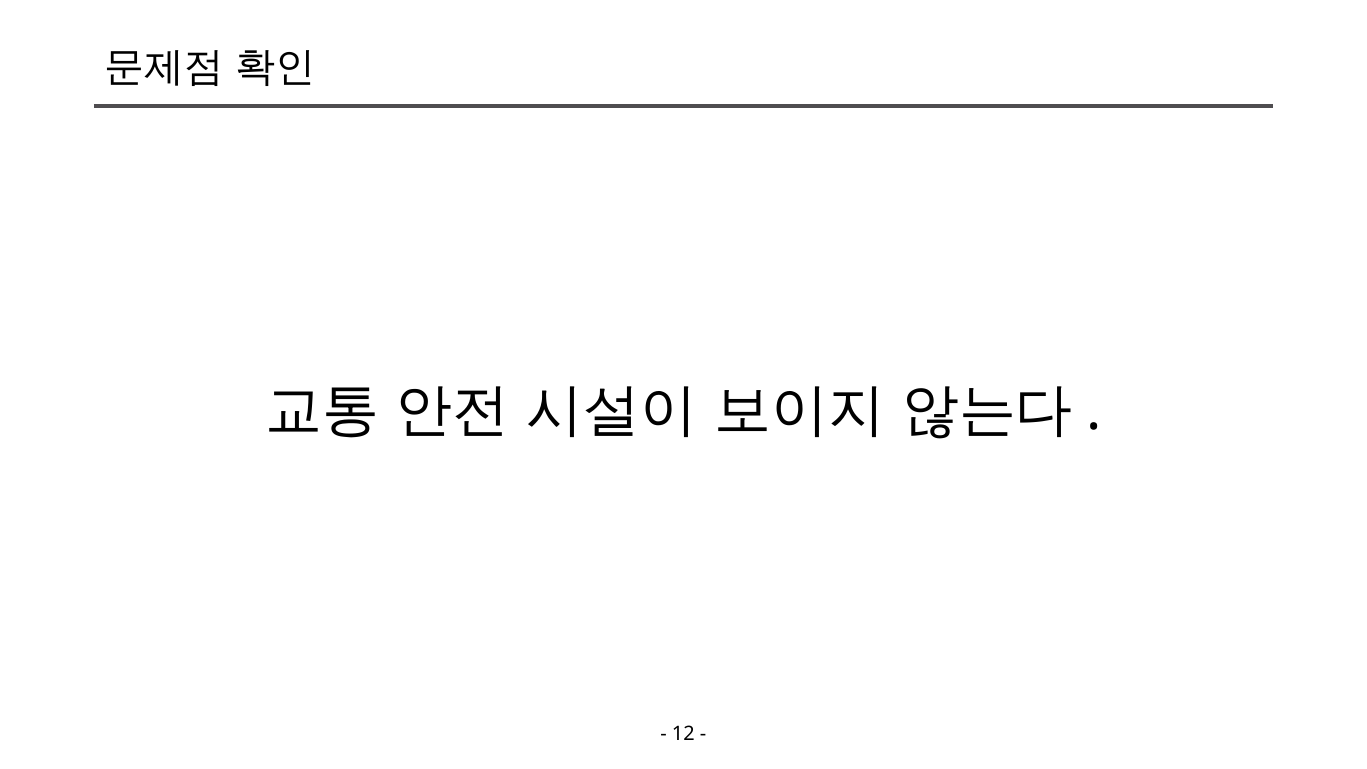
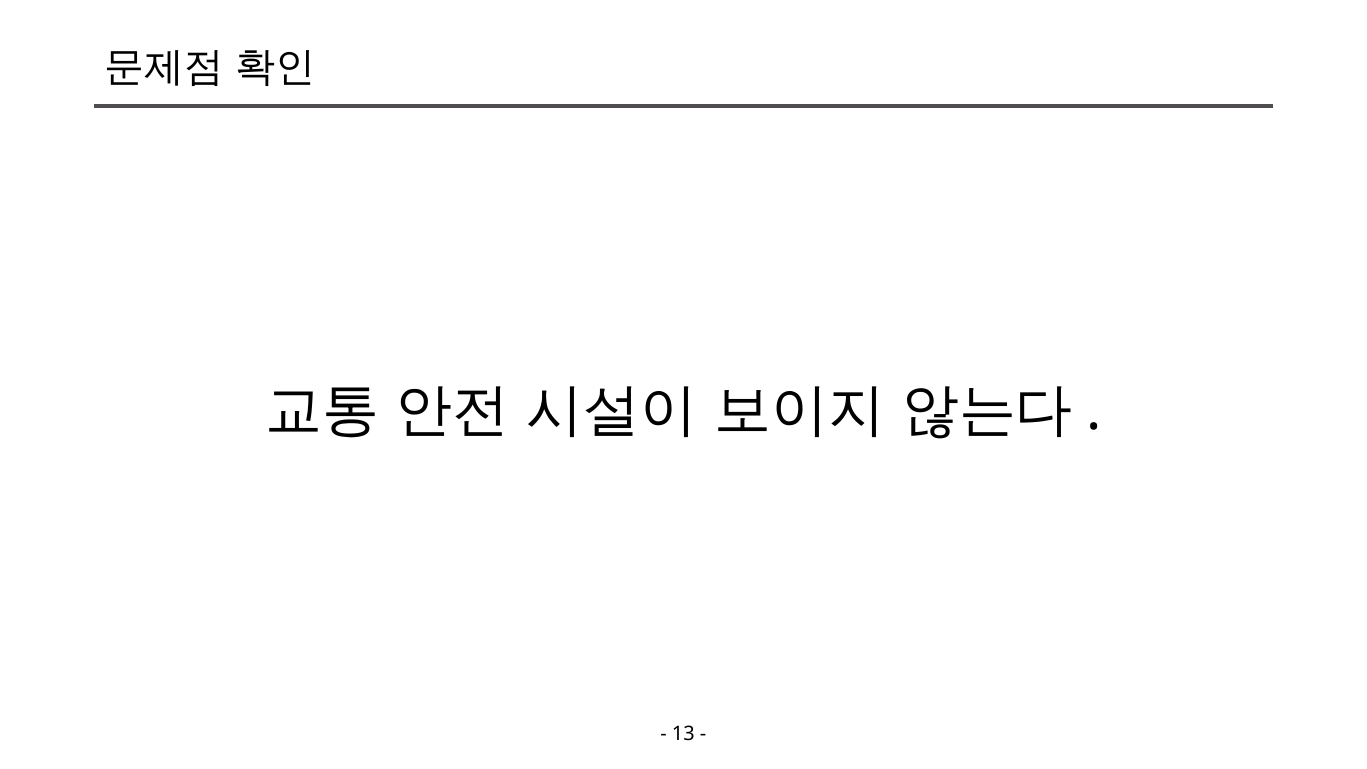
12: 12 -> 13
